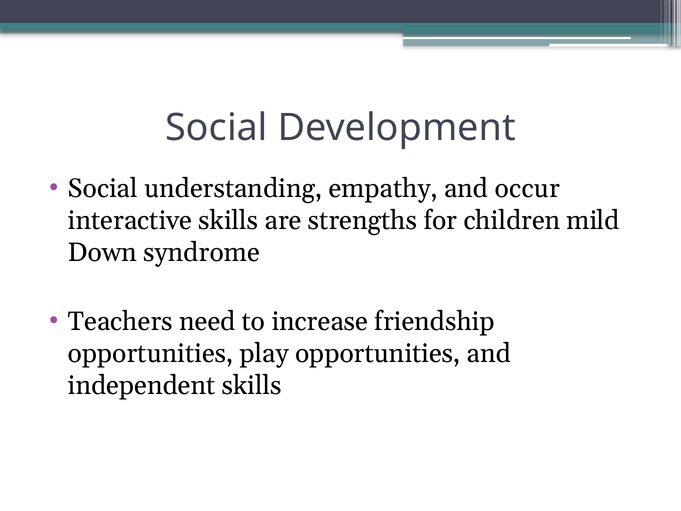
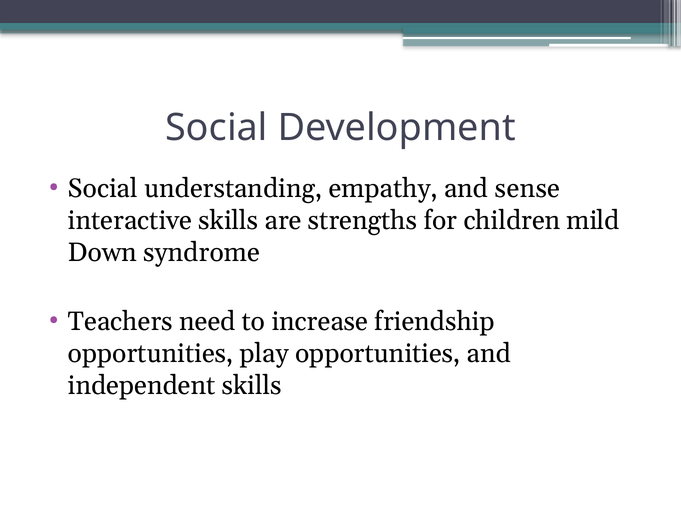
occur: occur -> sense
